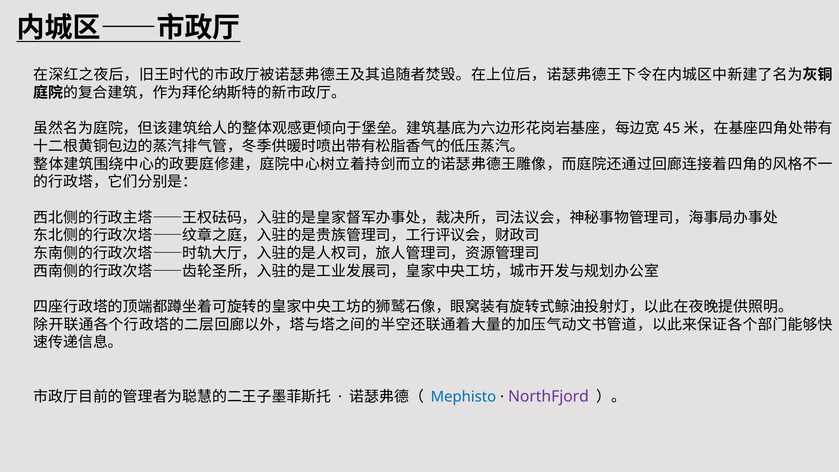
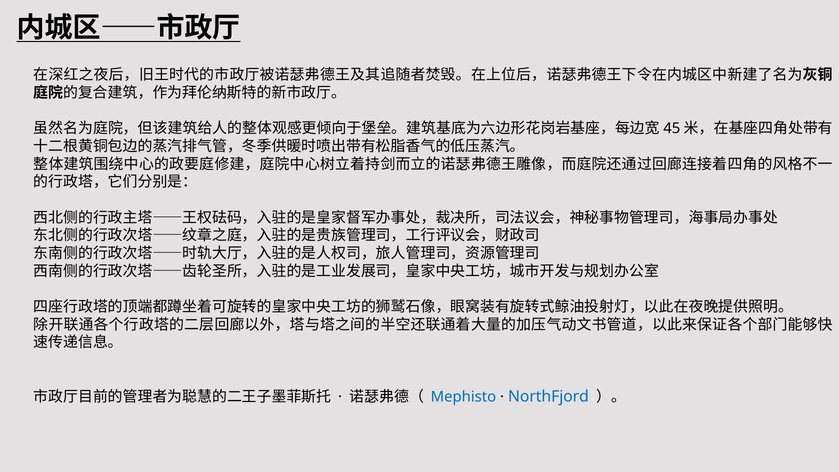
NorthFjord colour: purple -> blue
